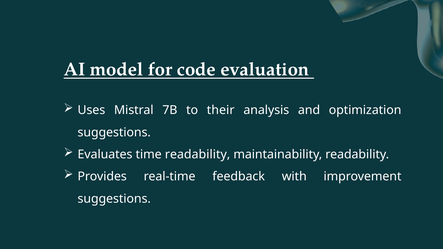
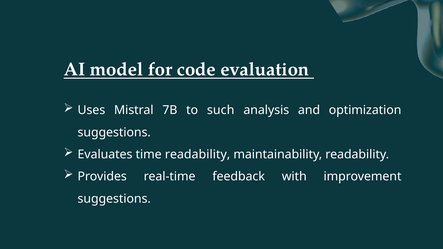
their: their -> such
